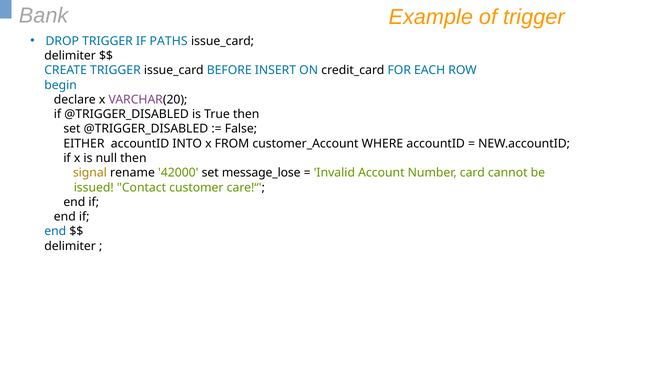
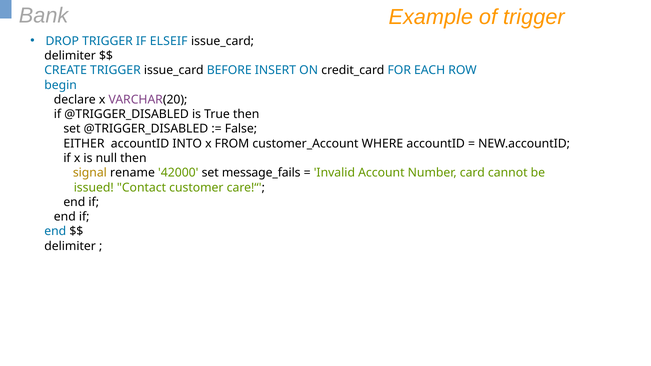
PATHS: PATHS -> ELSEIF
message_lose: message_lose -> message_fails
